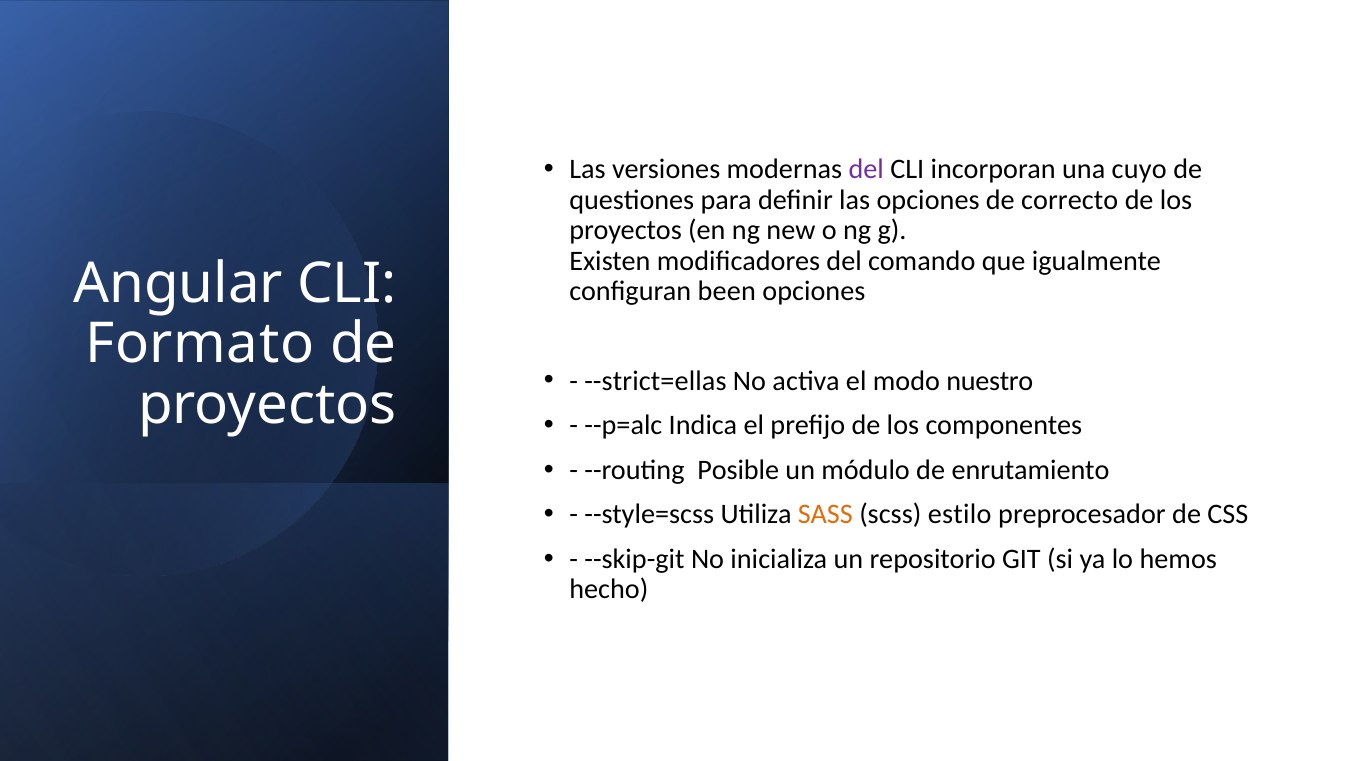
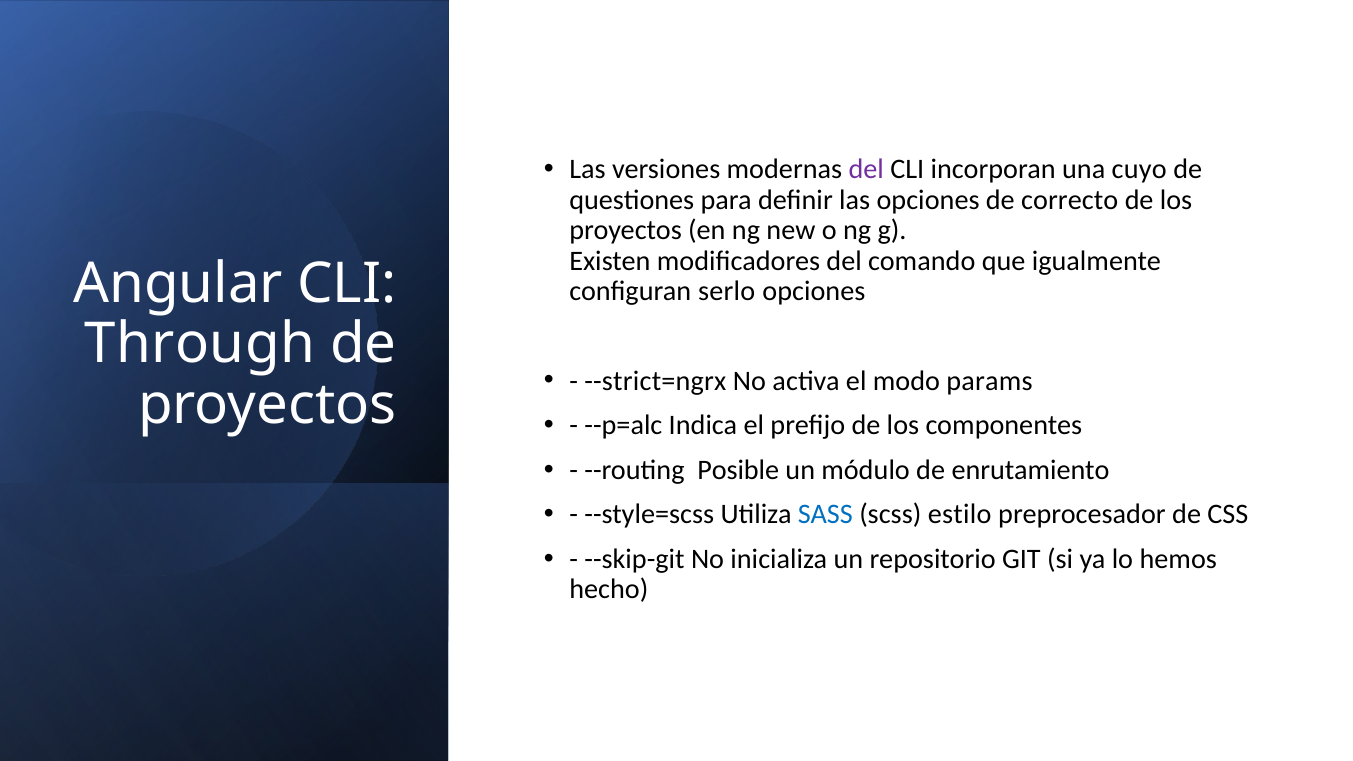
been: been -> serlo
Formato: Formato -> Through
--strict=ellas: --strict=ellas -> --strict=ngrx
nuestro: nuestro -> params
SASS colour: orange -> blue
